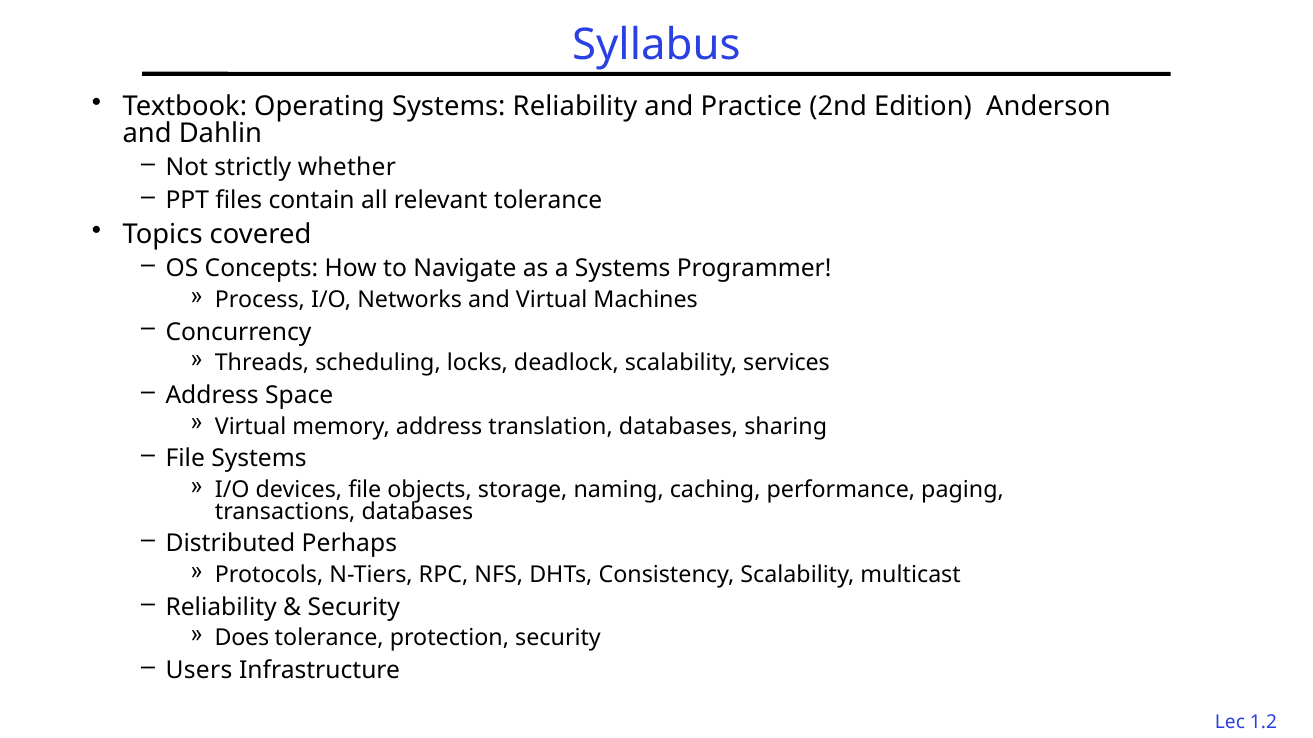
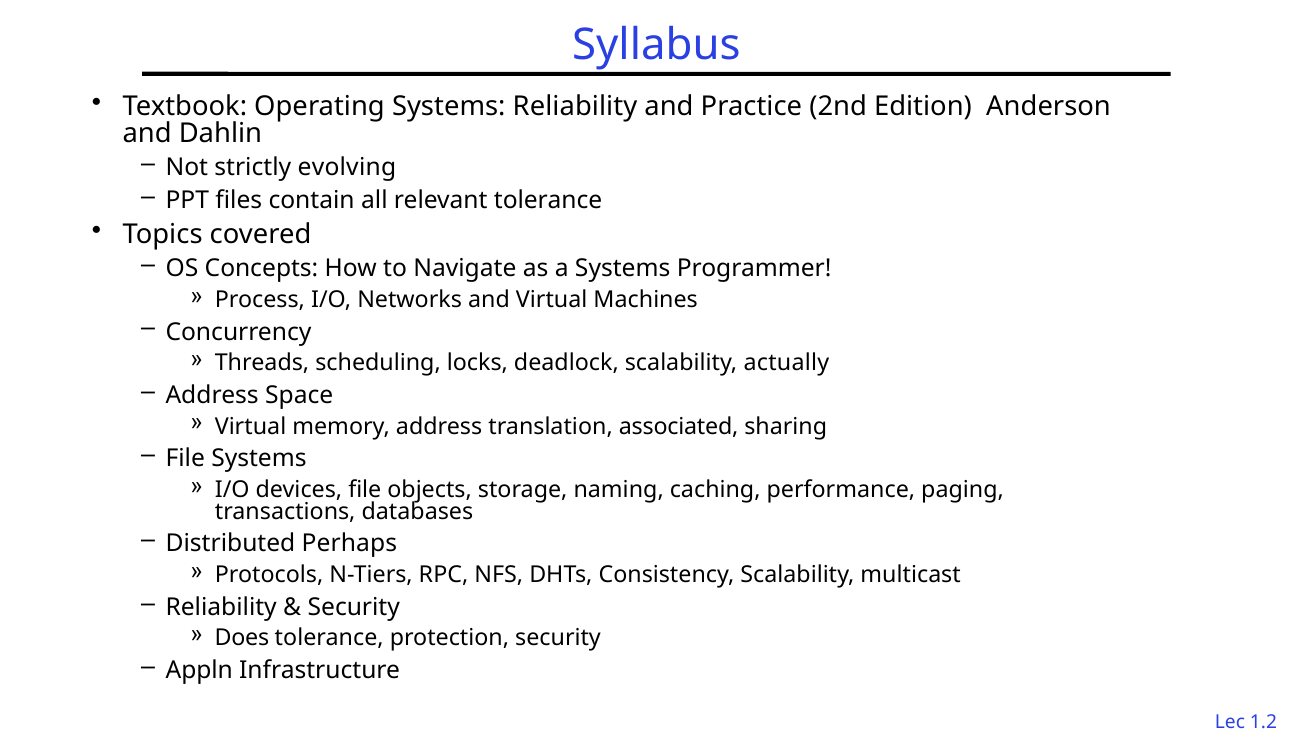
whether: whether -> evolving
services: services -> actually
translation databases: databases -> associated
Users: Users -> Appln
